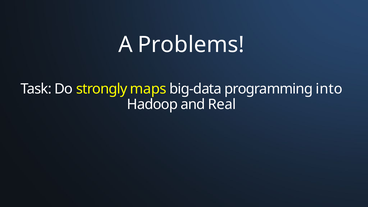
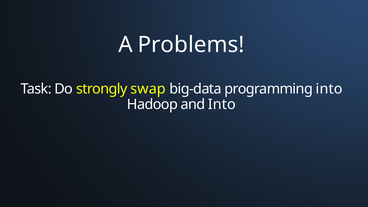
maps: maps -> swap
and Real: Real -> Into
